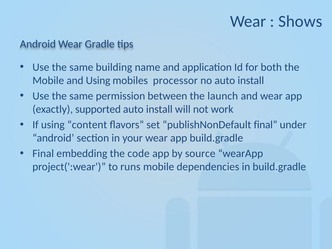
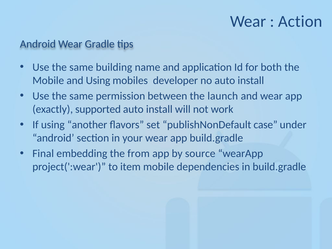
Shows: Shows -> Action
processor: processor -> developer
content: content -> another
publishNonDefault final: final -> case
code: code -> from
runs: runs -> item
